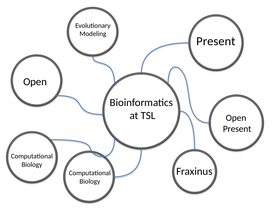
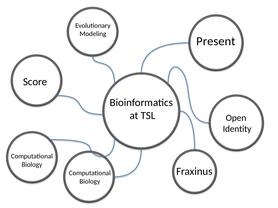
Open at (35, 82): Open -> Score
Present at (237, 129): Present -> Identity
